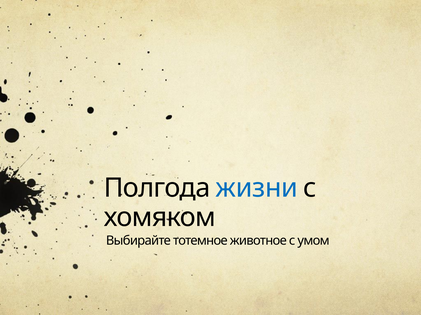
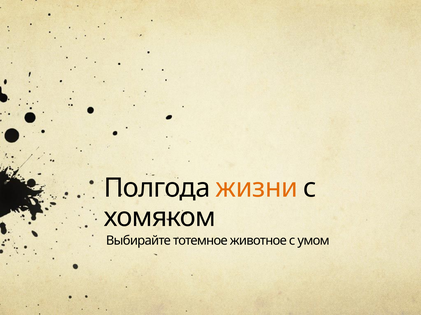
жизни colour: blue -> orange
